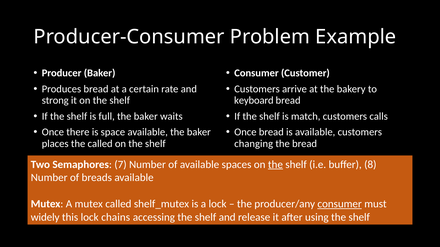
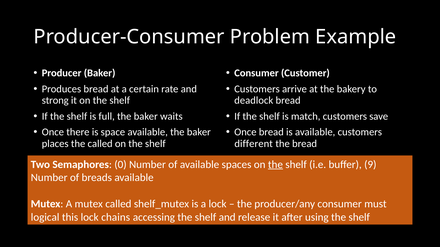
keyboard: keyboard -> deadlock
calls: calls -> save
changing: changing -> different
7: 7 -> 0
8: 8 -> 9
consumer at (340, 204) underline: present -> none
widely: widely -> logical
